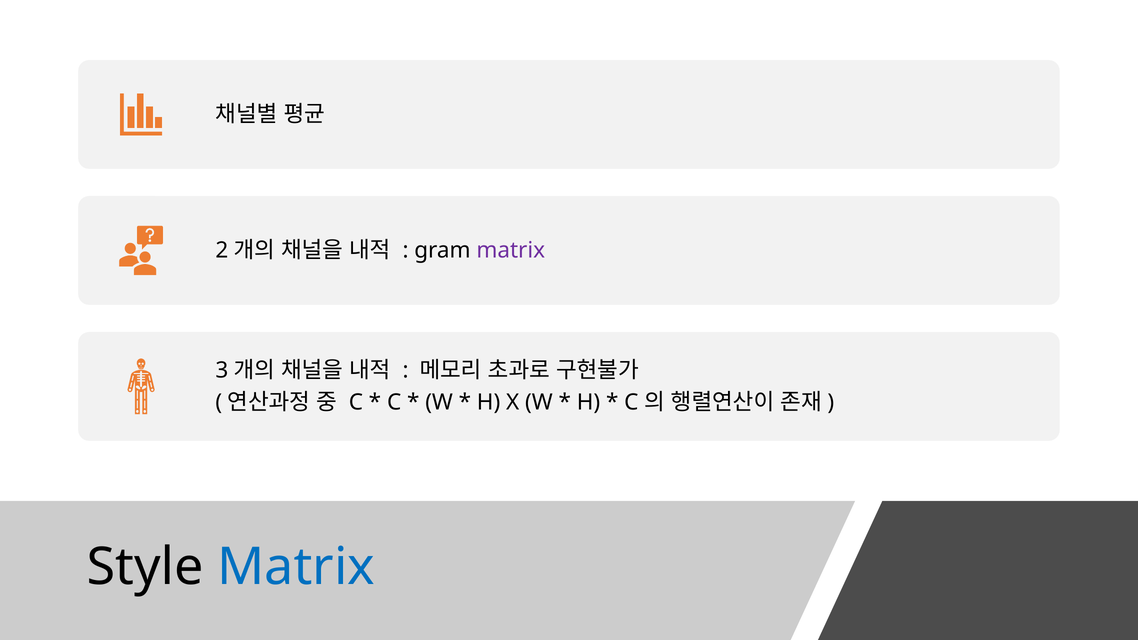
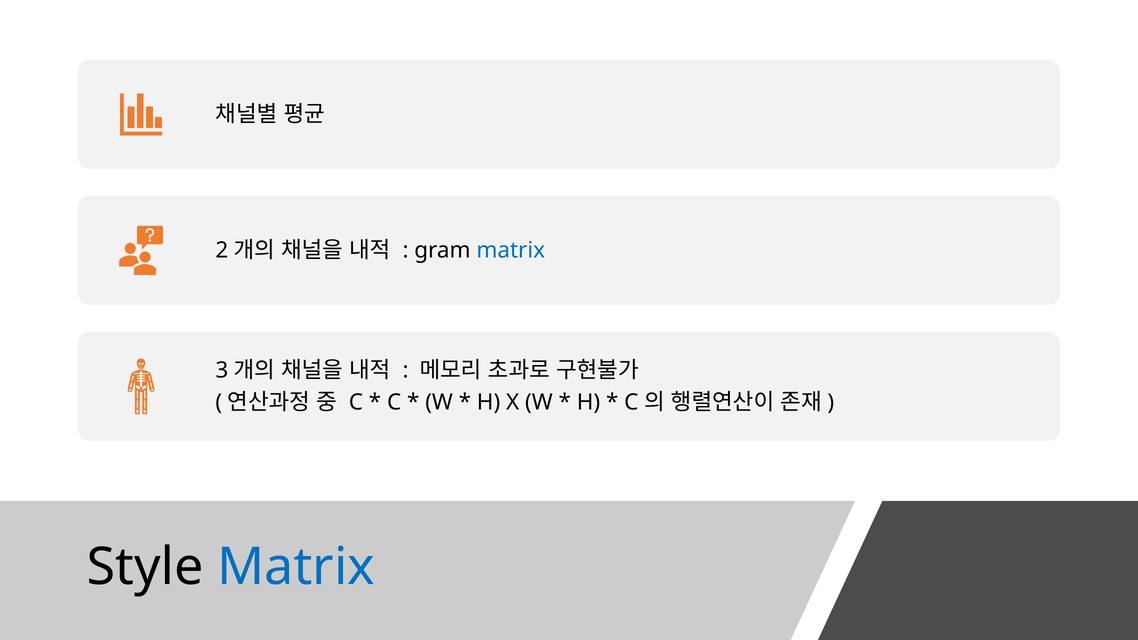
matrix at (511, 250) colour: purple -> blue
